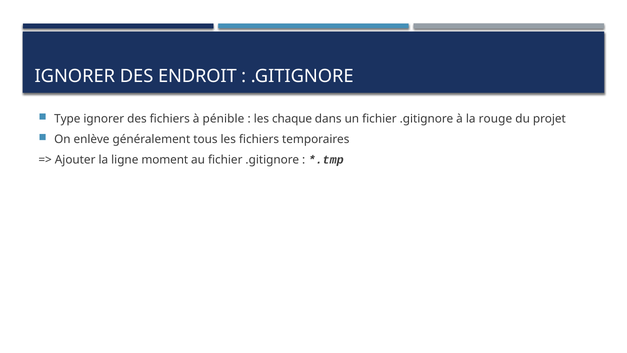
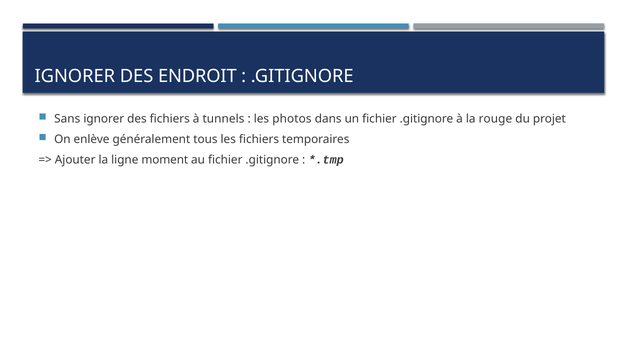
Type: Type -> Sans
pénible: pénible -> tunnels
chaque: chaque -> photos
